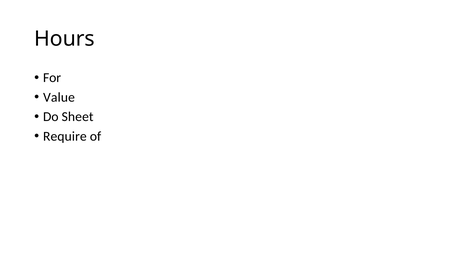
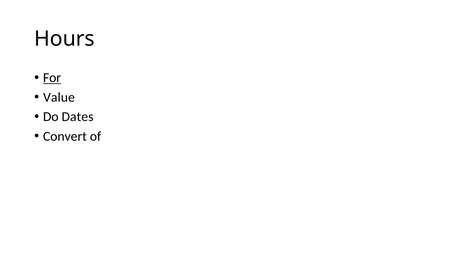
For underline: none -> present
Sheet: Sheet -> Dates
Require: Require -> Convert
